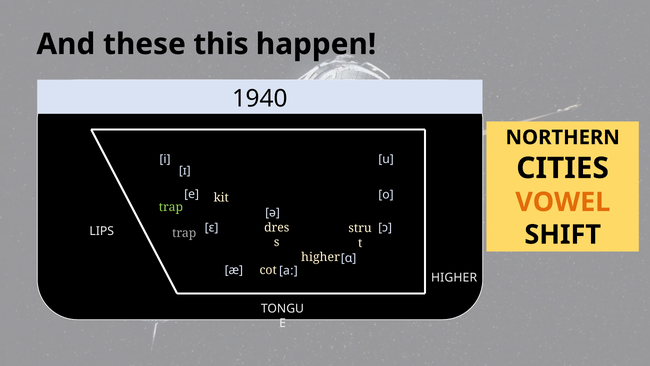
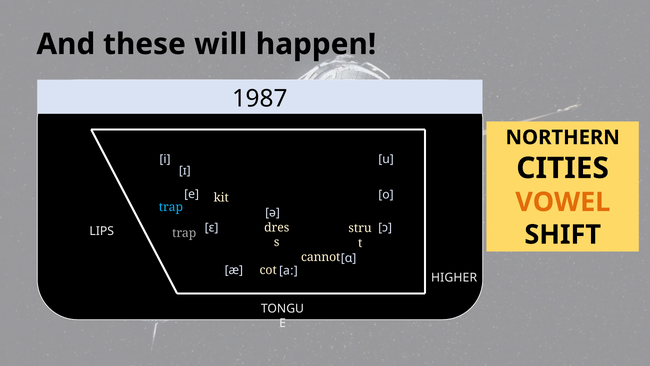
this: this -> will
1940: 1940 -> 1987
trap at (171, 207) colour: light green -> light blue
higher at (321, 257): higher -> cannot
